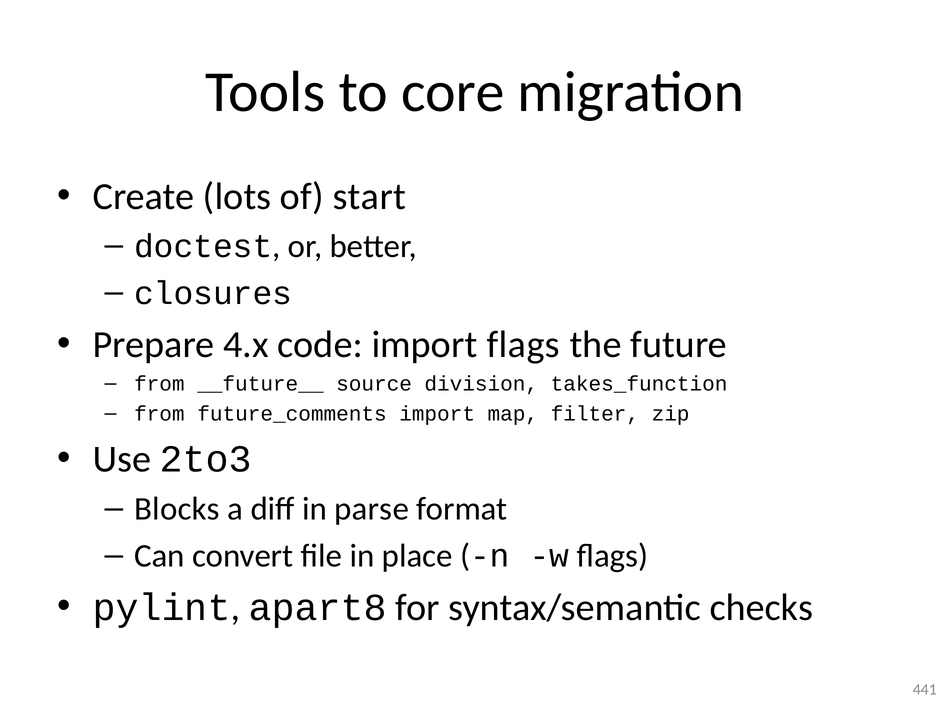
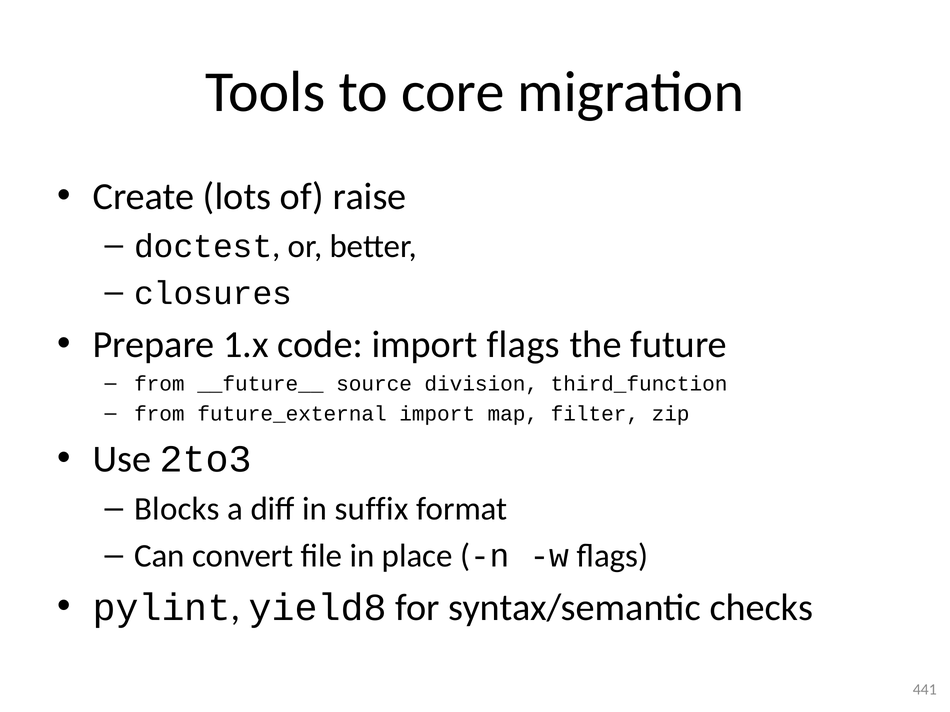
start: start -> raise
4.x: 4.x -> 1.x
takes_function: takes_function -> third_function
future_comments: future_comments -> future_external
parse: parse -> suffix
apart8: apart8 -> yield8
